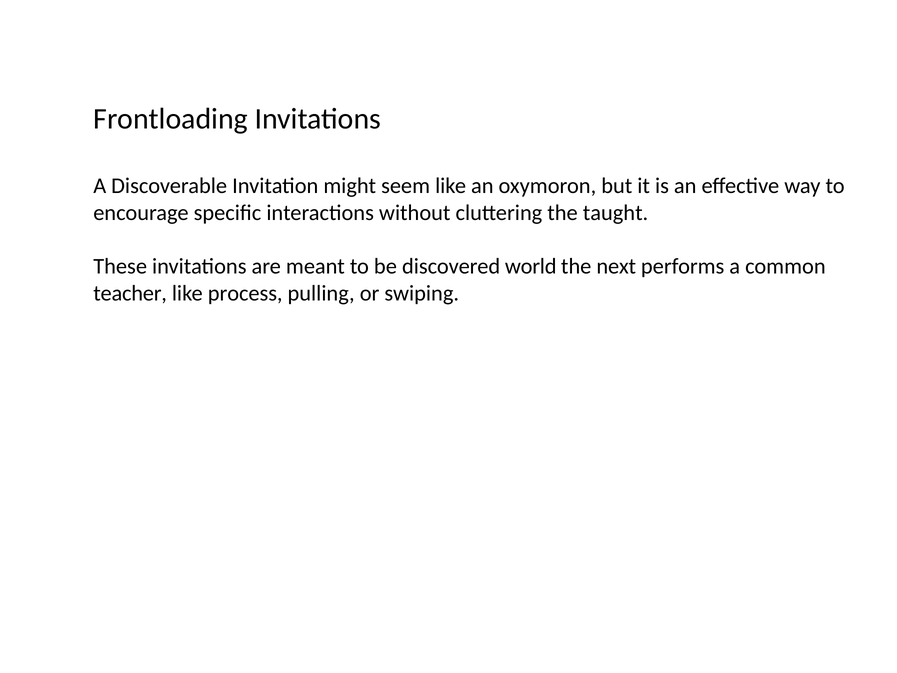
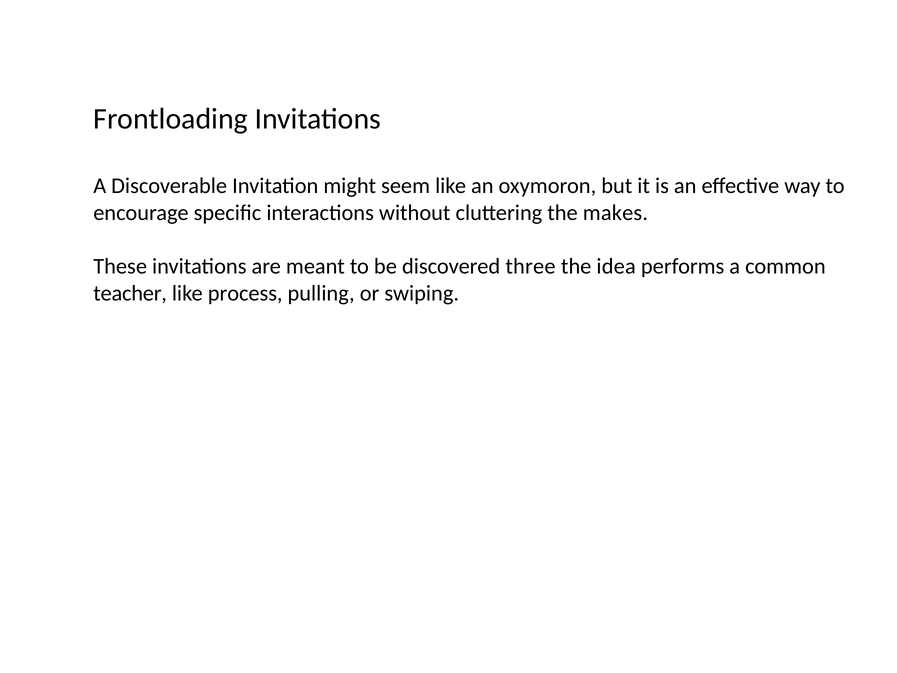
taught: taught -> makes
world: world -> three
next: next -> idea
